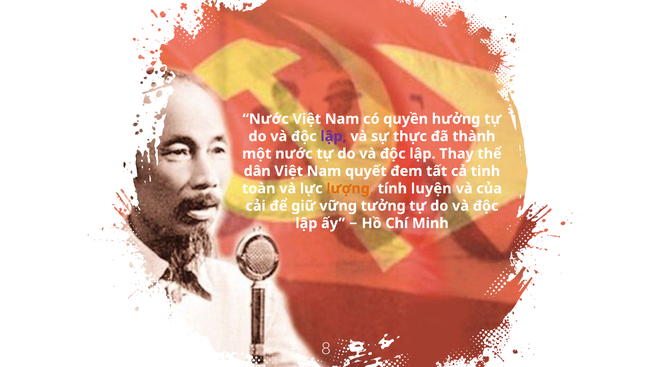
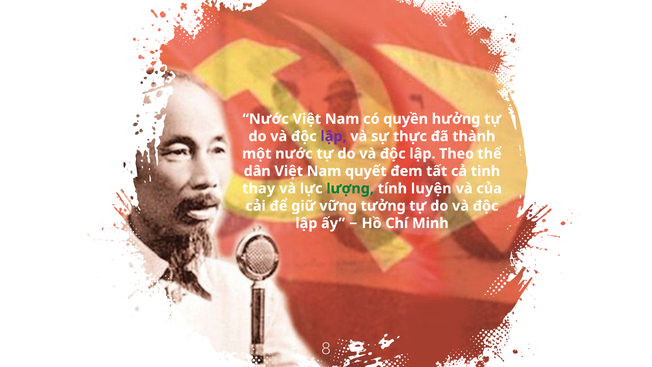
Thay: Thay -> Theo
toàn: toàn -> thay
lượng colour: orange -> green
